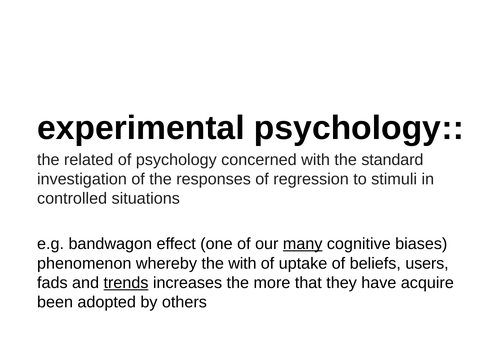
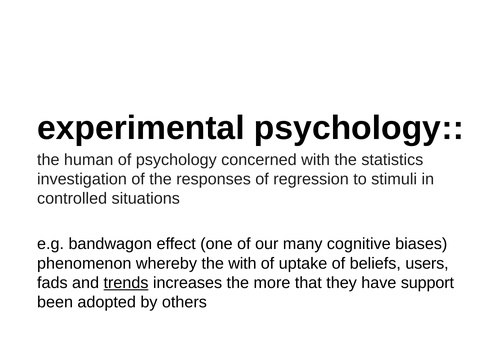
related: related -> human
standard: standard -> statistics
many underline: present -> none
acquire: acquire -> support
